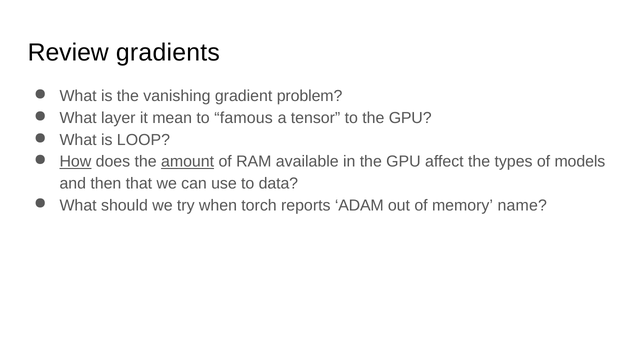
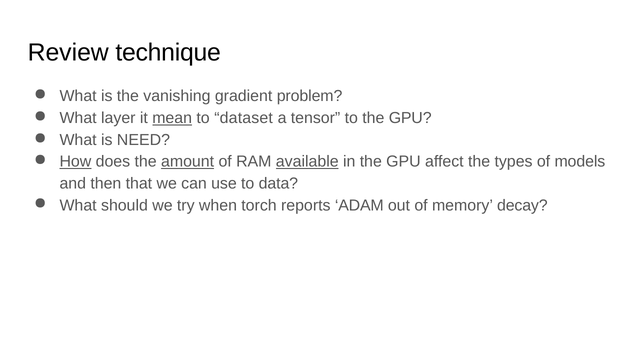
gradients: gradients -> technique
mean underline: none -> present
famous: famous -> dataset
LOOP: LOOP -> NEED
available underline: none -> present
name: name -> decay
